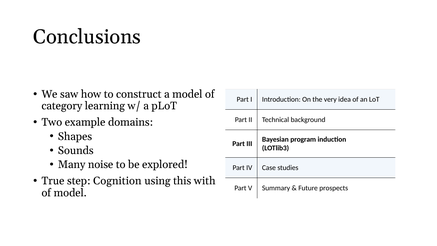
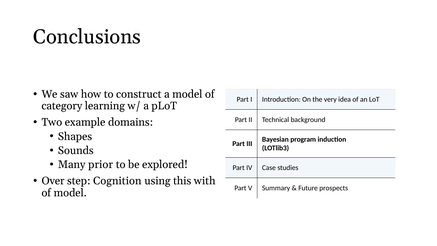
noise: noise -> prior
True: True -> Over
